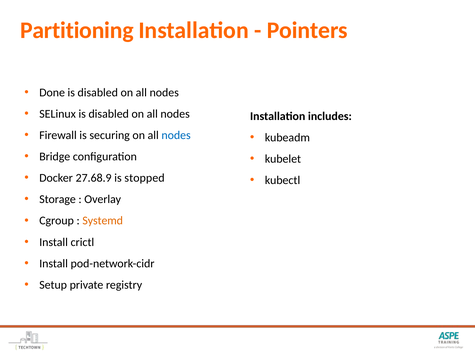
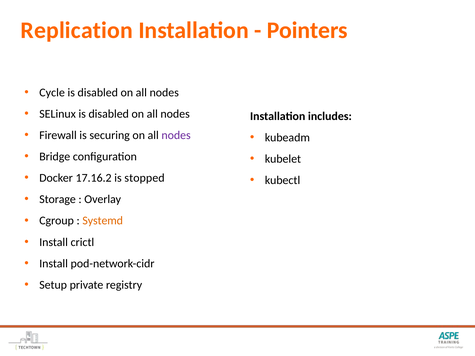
Partitioning: Partitioning -> Replication
Done: Done -> Cycle
nodes at (176, 135) colour: blue -> purple
27.68.9: 27.68.9 -> 17.16.2
